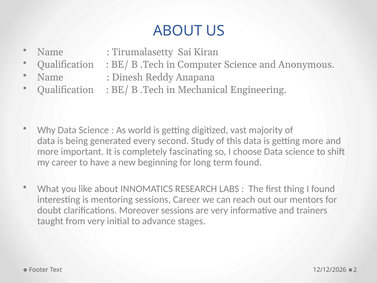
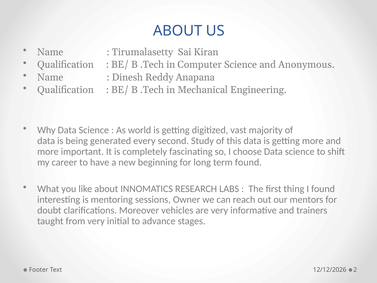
sessions Career: Career -> Owner
Moreover sessions: sessions -> vehicles
